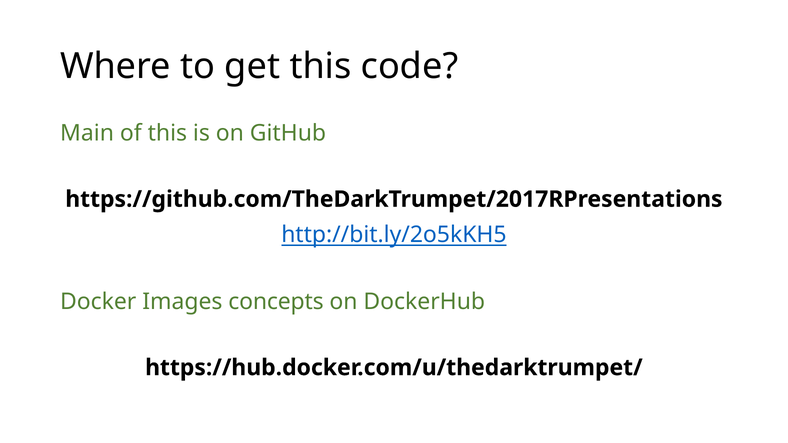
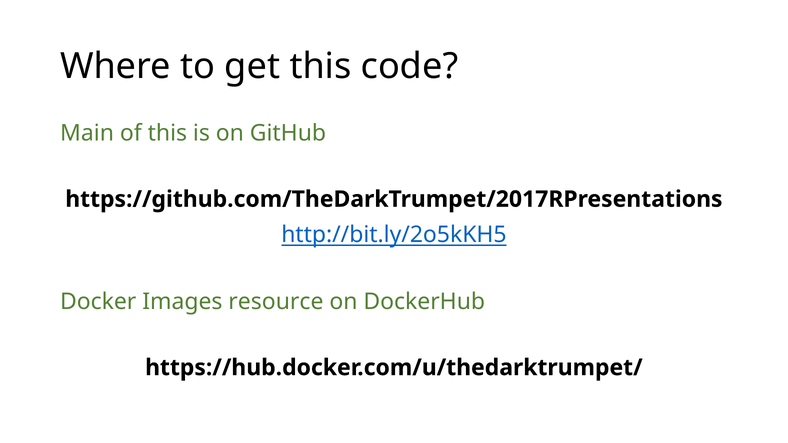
concepts: concepts -> resource
